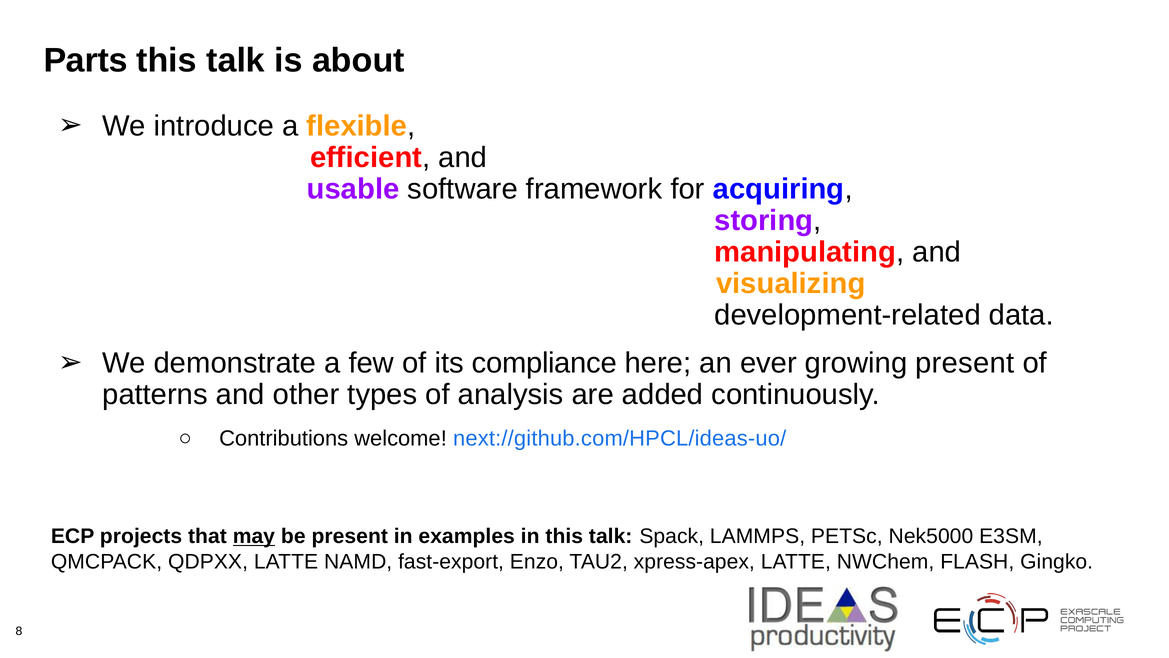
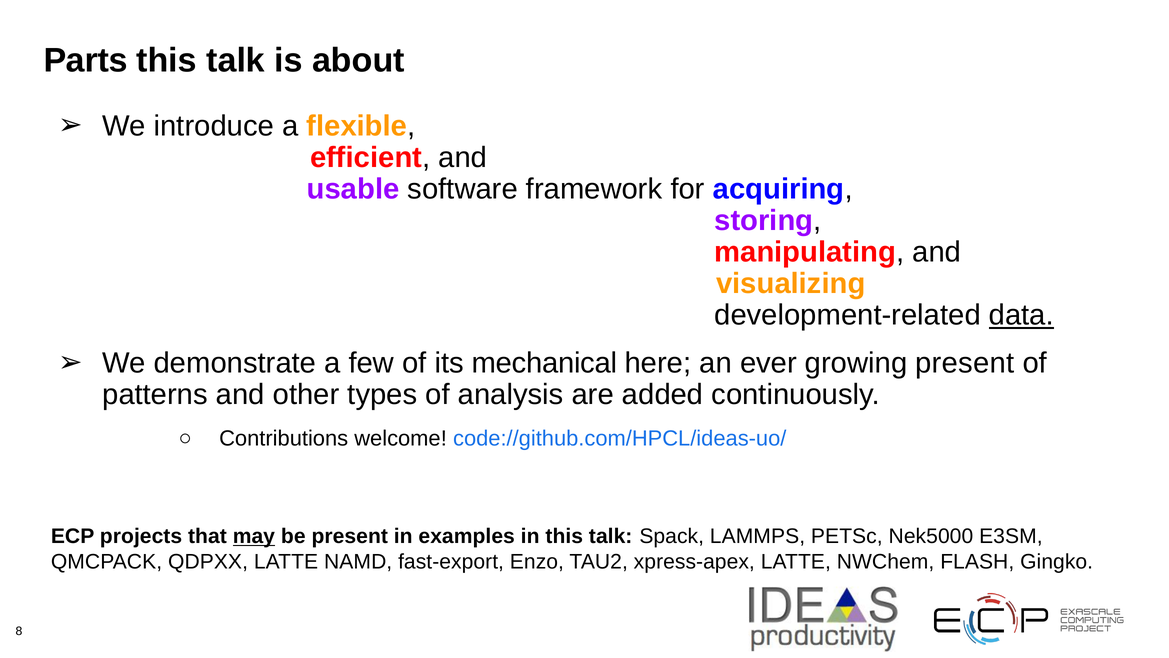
data underline: none -> present
compliance: compliance -> mechanical
next://github.com/HPCL/ideas-uo/: next://github.com/HPCL/ideas-uo/ -> code://github.com/HPCL/ideas-uo/
